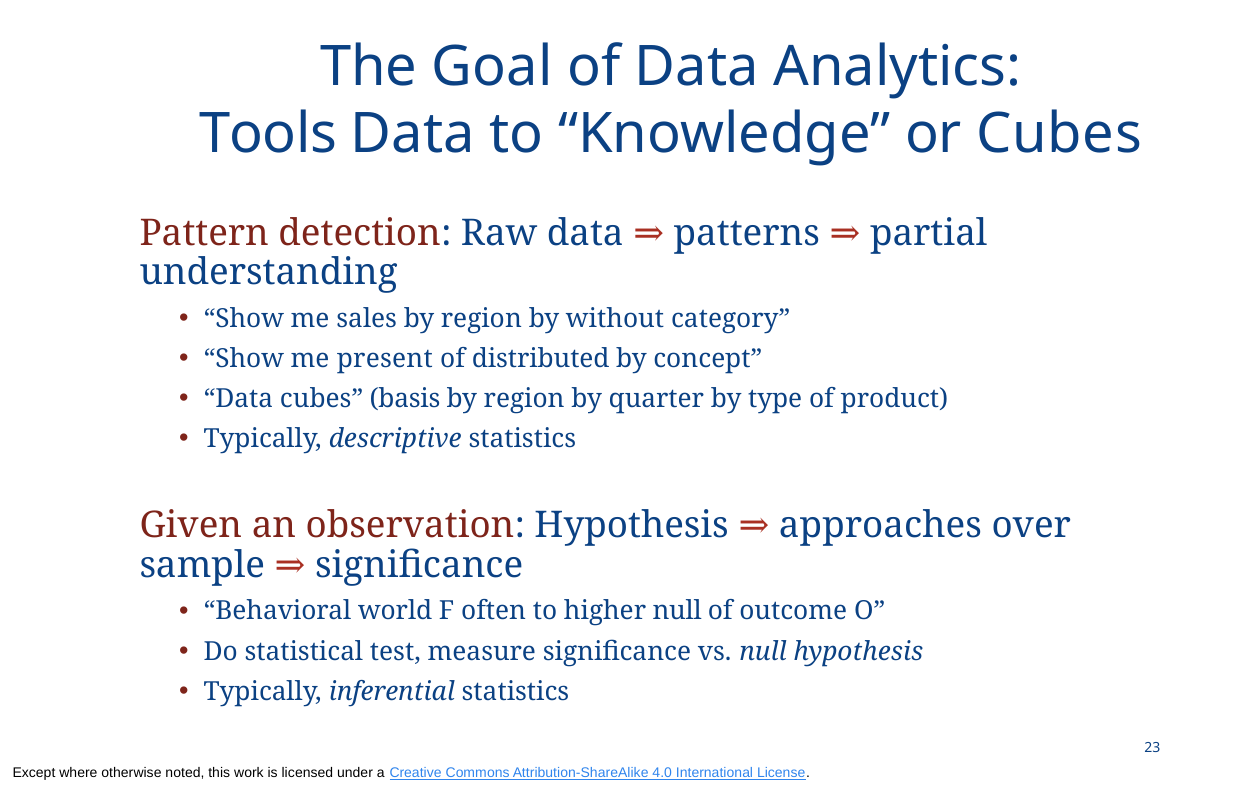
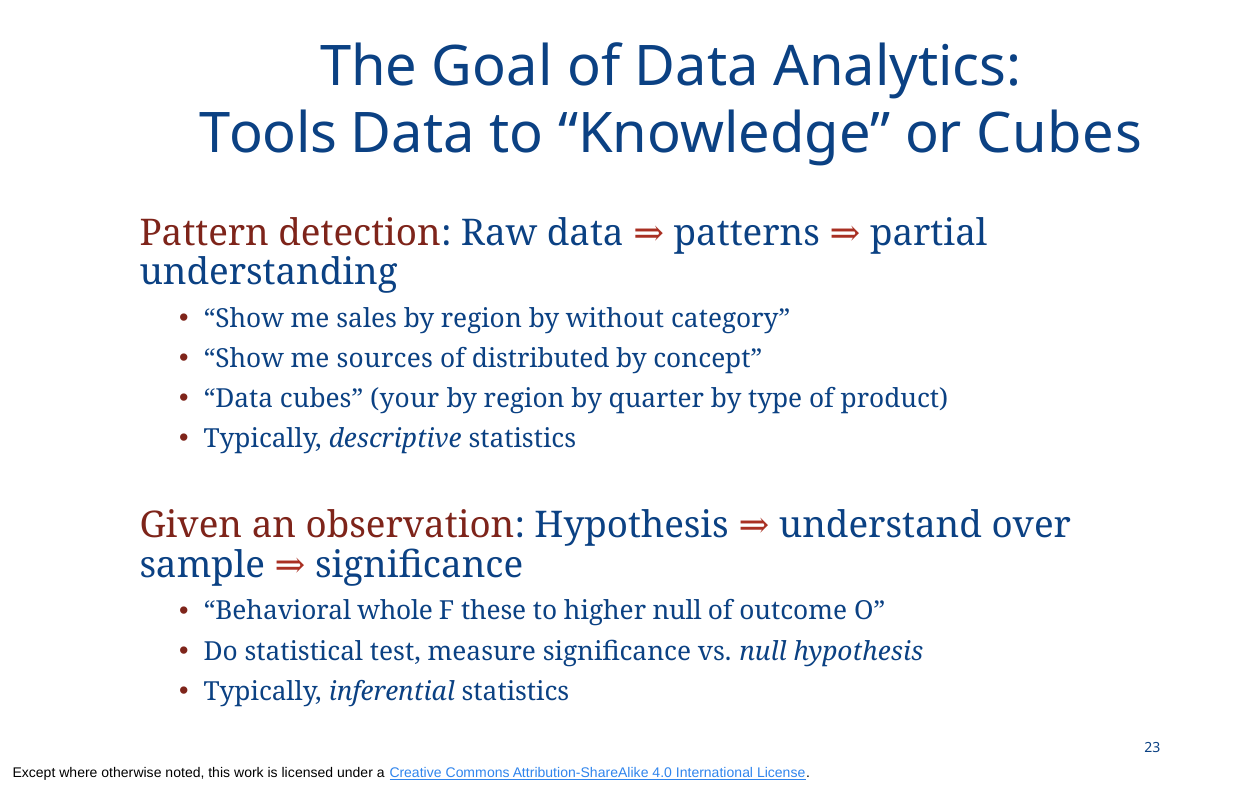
present: present -> sources
basis: basis -> your
approaches: approaches -> understand
world: world -> whole
often: often -> these
